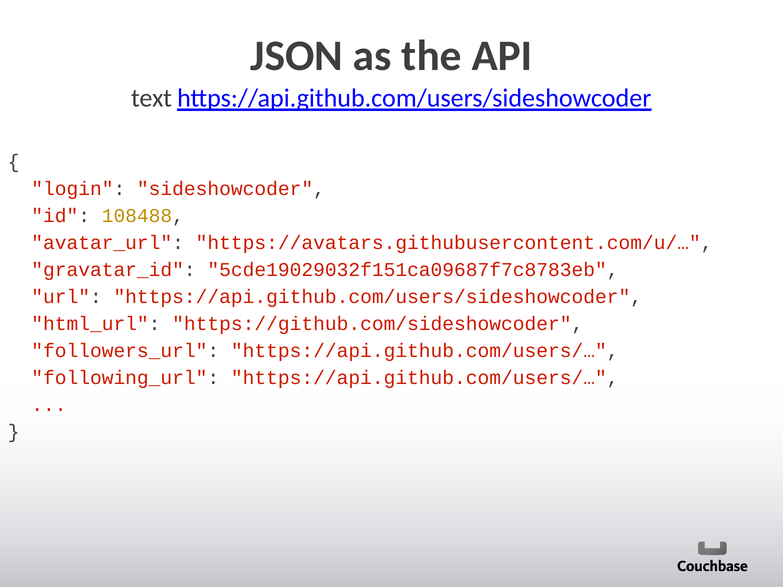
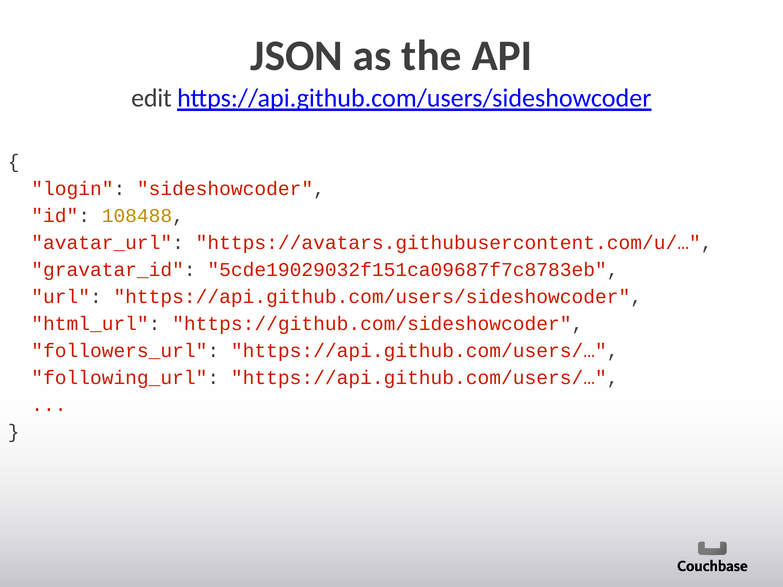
text: text -> edit
